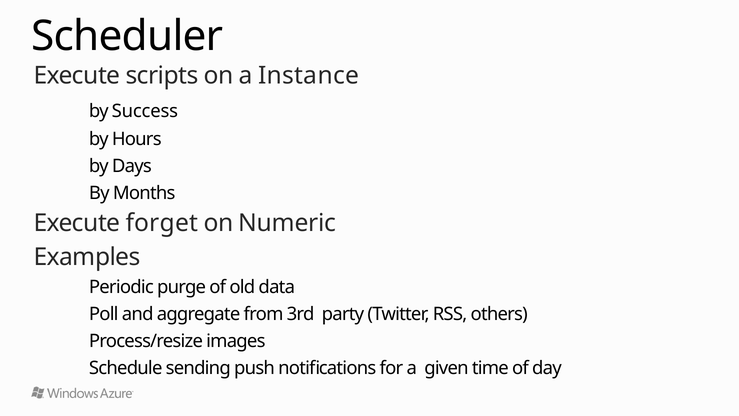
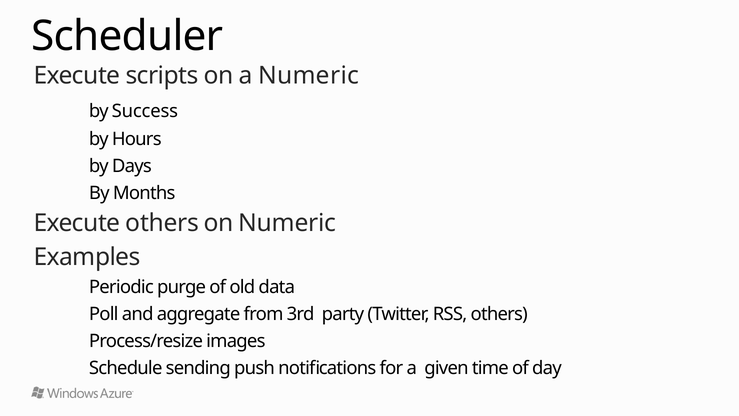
a Instance: Instance -> Numeric
Execute forget: forget -> others
